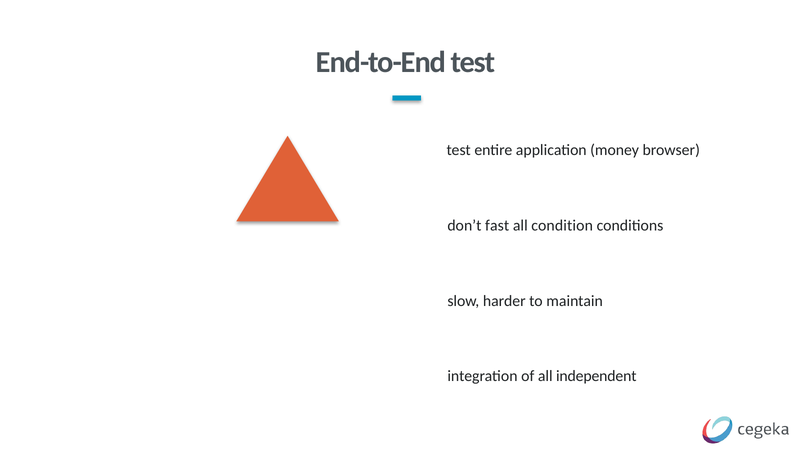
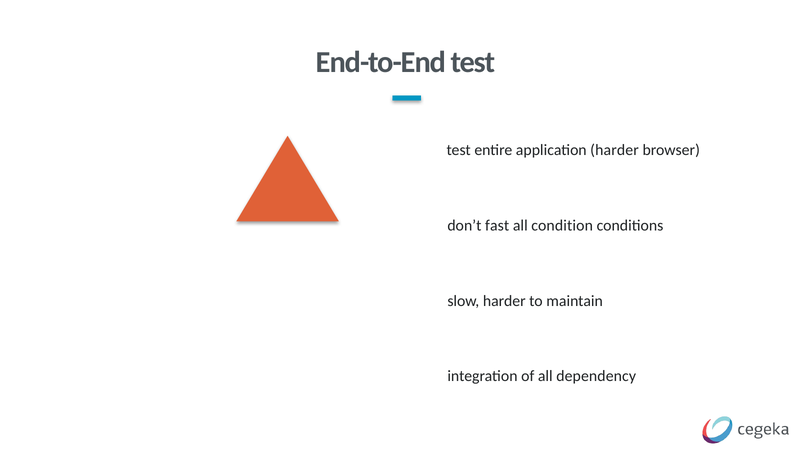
application money: money -> harder
independent: independent -> dependency
